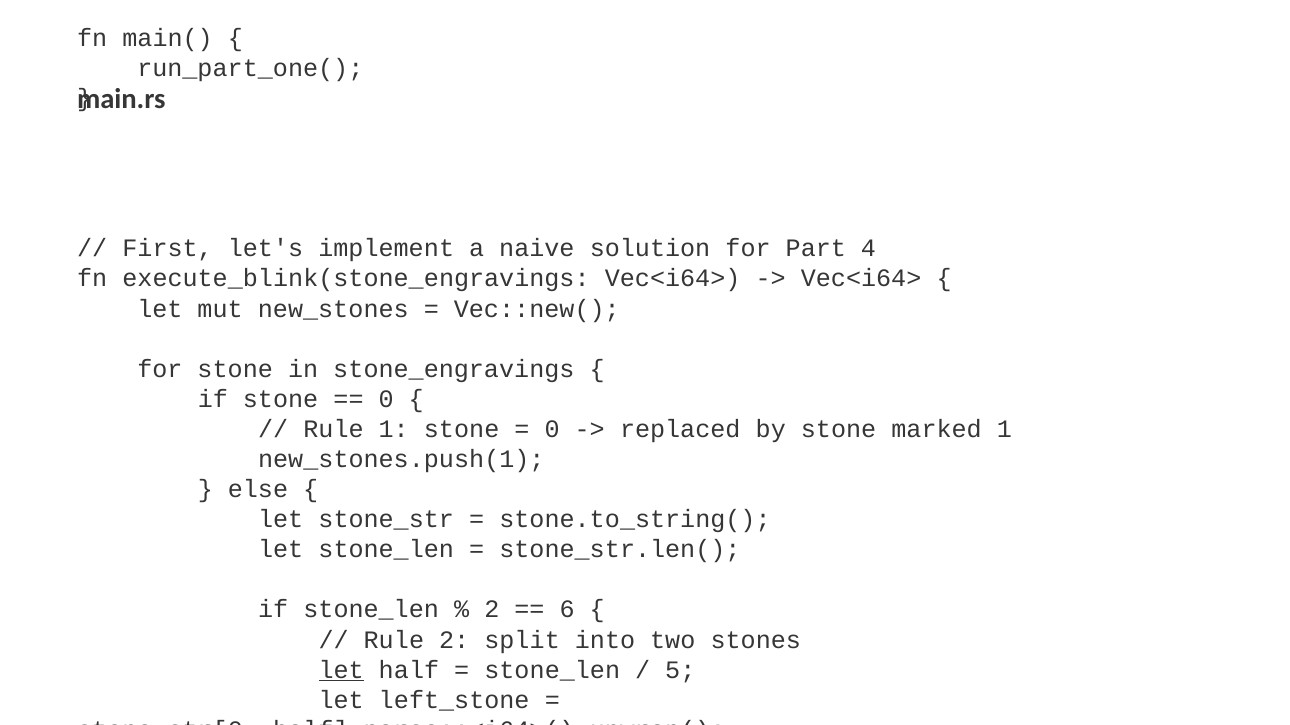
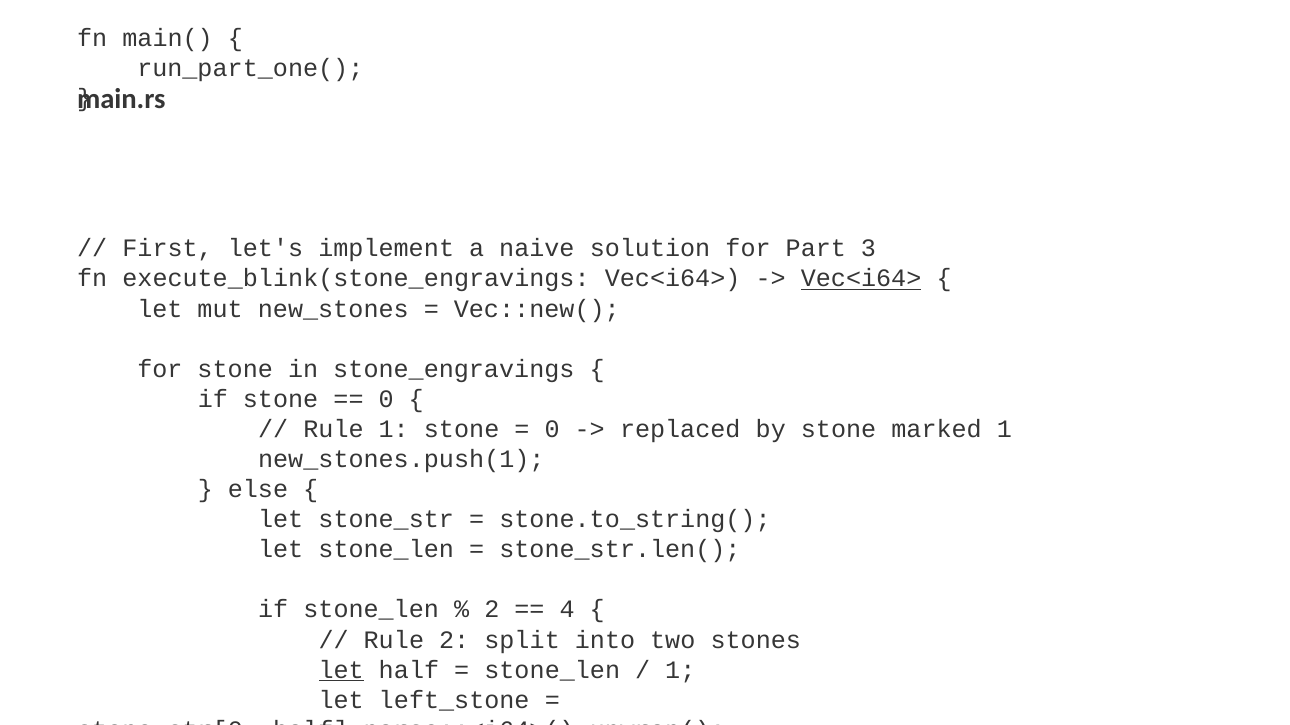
Part 4: 4 -> 3
Vec<i64> at (861, 279) underline: none -> present
6: 6 -> 4
5 at (680, 670): 5 -> 1
